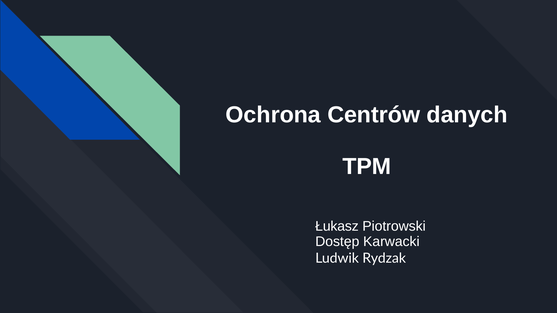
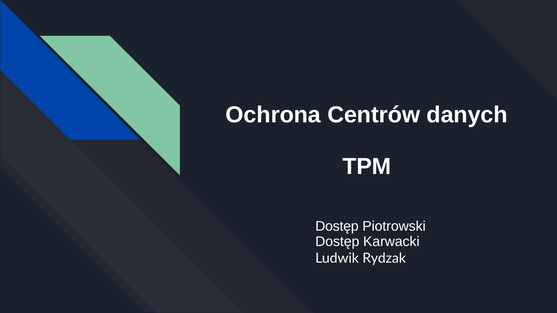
Łukasz at (337, 226): Łukasz -> Dostęp
